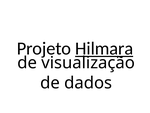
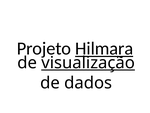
visualização underline: none -> present
